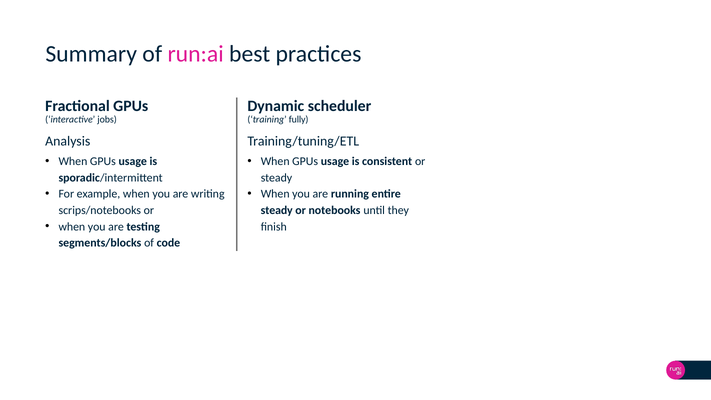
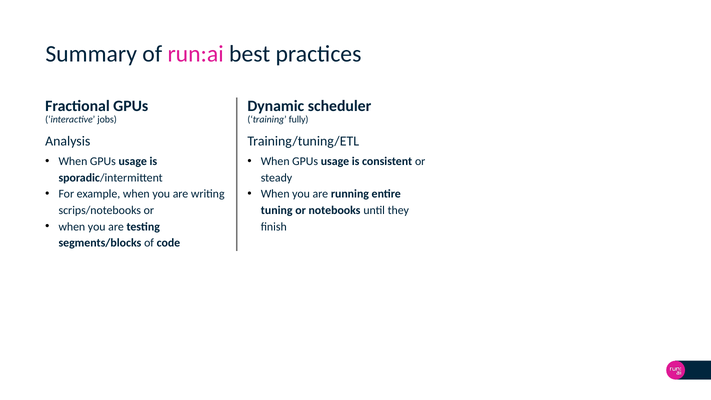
steady at (277, 210): steady -> tuning
